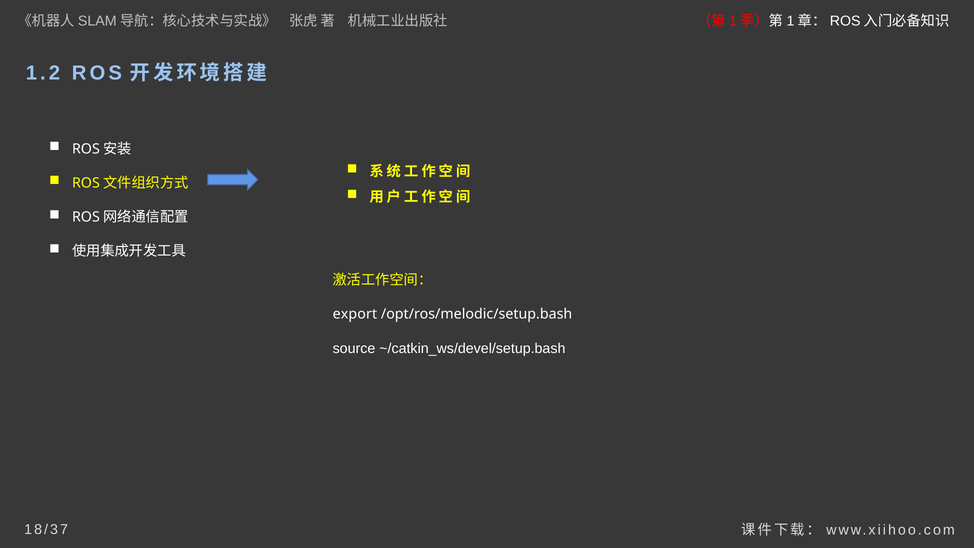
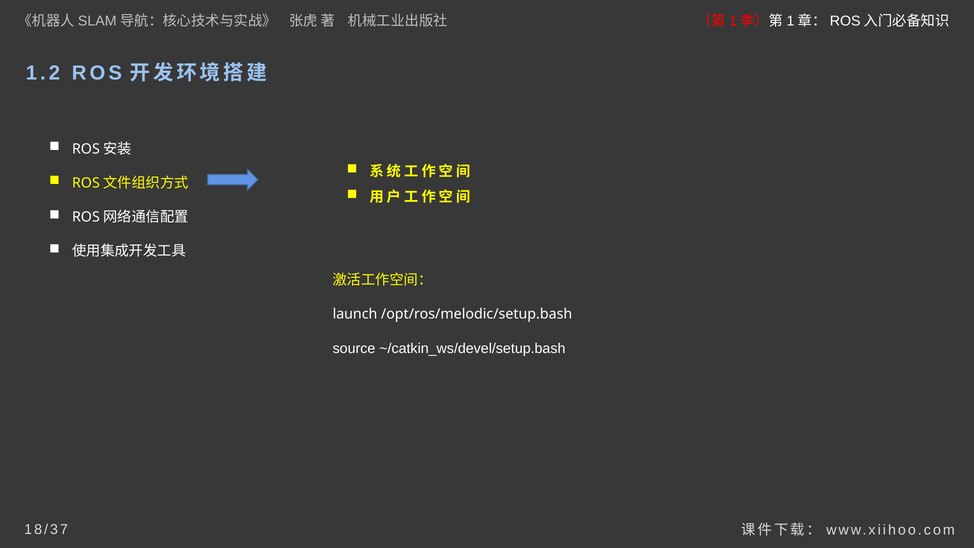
export: export -> launch
